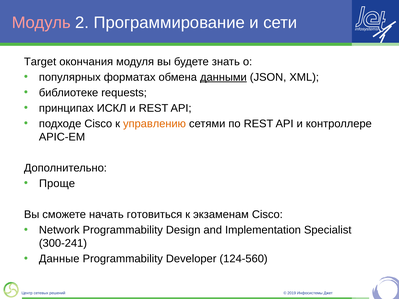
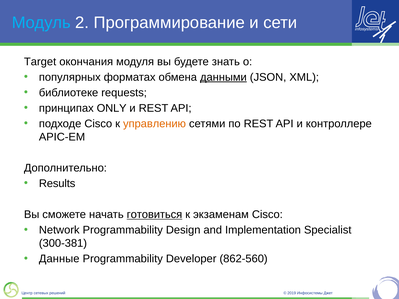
Модуль colour: pink -> light blue
ИСКЛ: ИСКЛ -> ONLY
Проще: Проще -> Results
готовиться underline: none -> present
300-241: 300-241 -> 300-381
124-560: 124-560 -> 862-560
